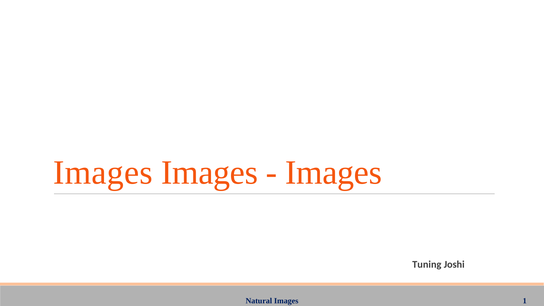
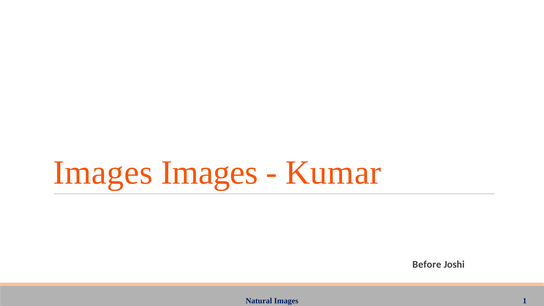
Images at (334, 173): Images -> Kumar
Tuning: Tuning -> Before
